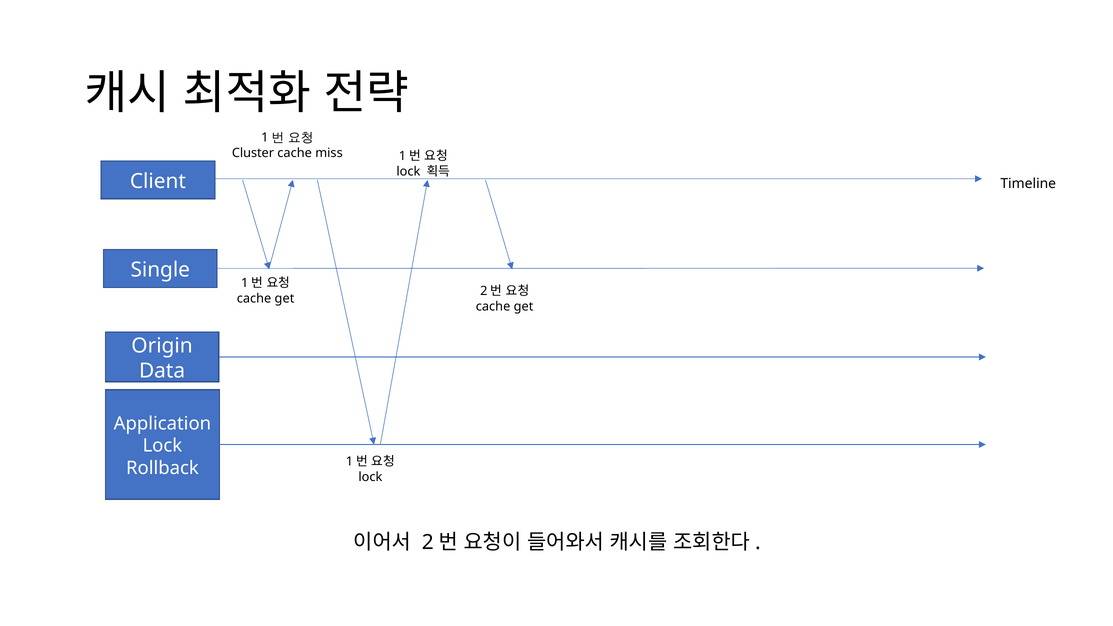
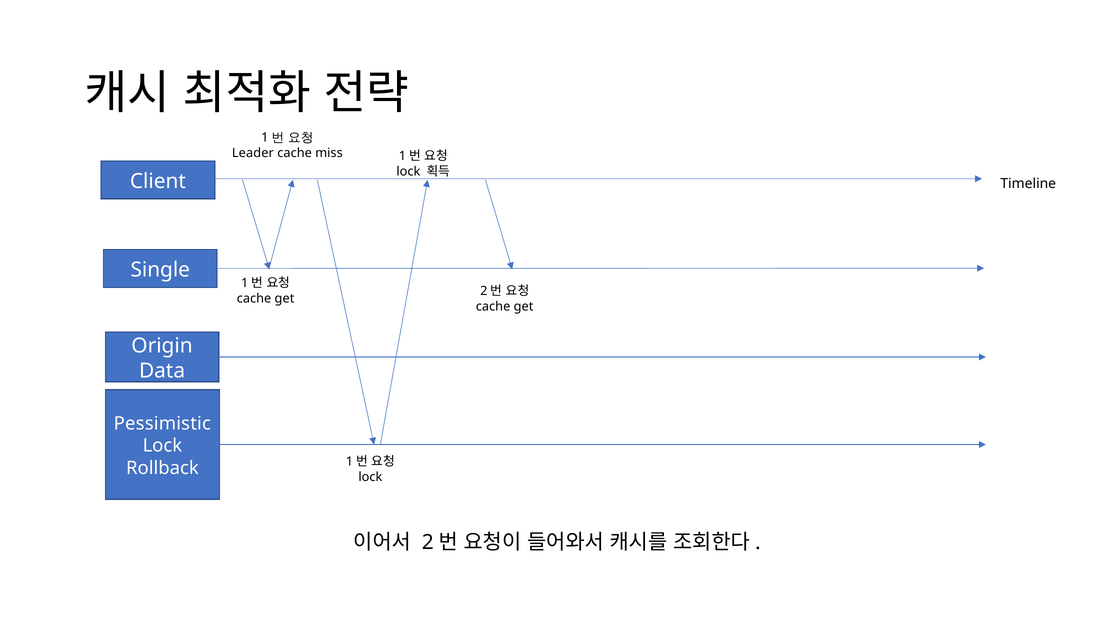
Cluster: Cluster -> Leader
Application: Application -> Pessimistic
